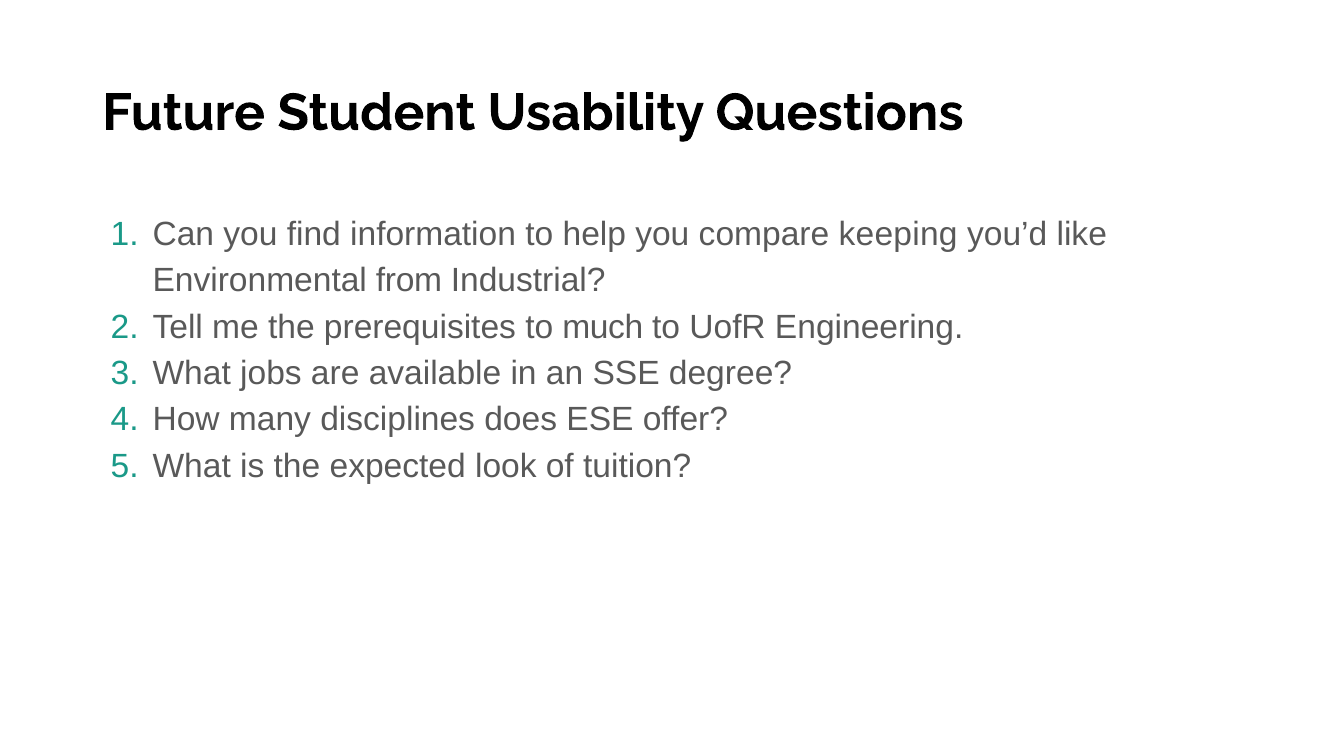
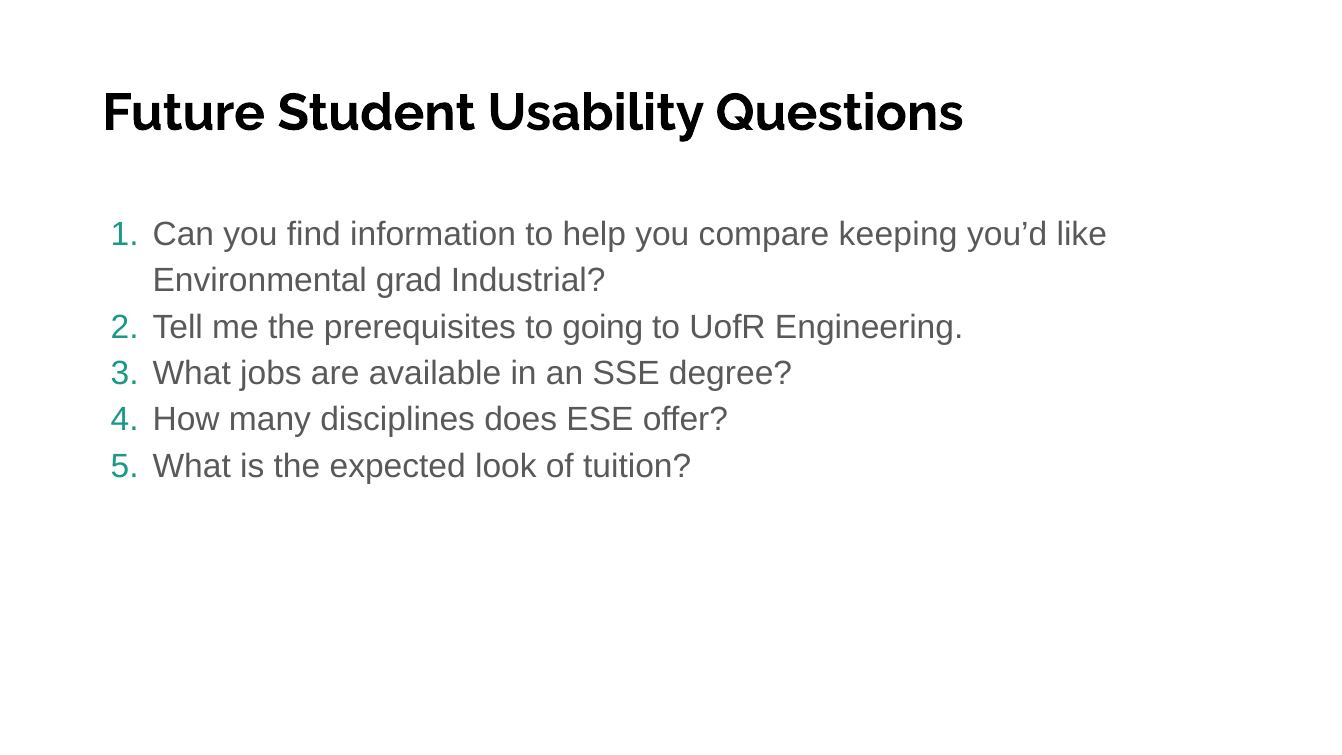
from: from -> grad
much: much -> going
